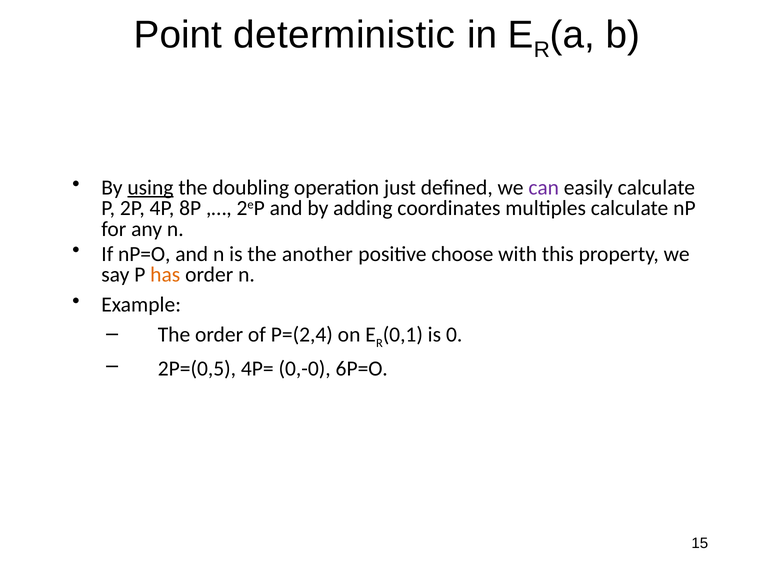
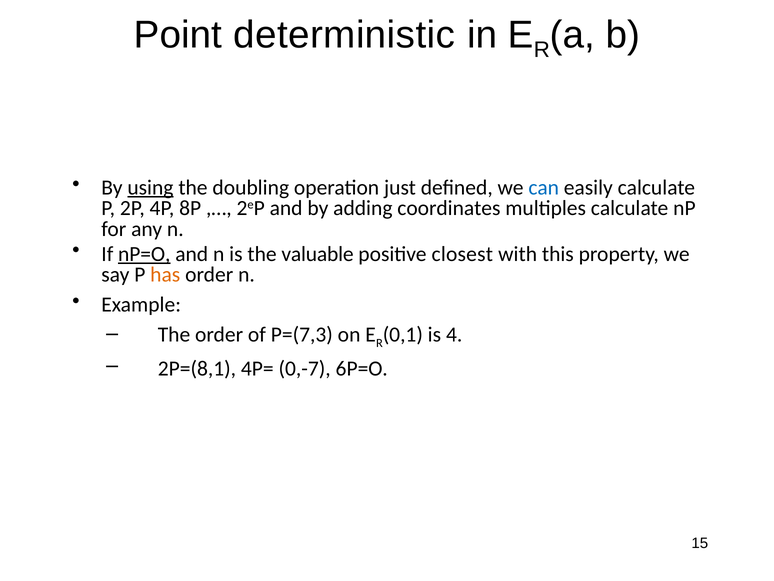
can colour: purple -> blue
nP=O underline: none -> present
another: another -> valuable
choose: choose -> closest
P=(2,4: P=(2,4 -> P=(7,3
0: 0 -> 4
2P=(0,5: 2P=(0,5 -> 2P=(8,1
0,-0: 0,-0 -> 0,-7
